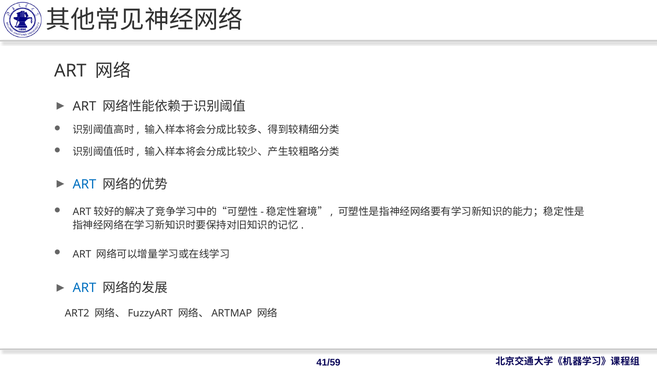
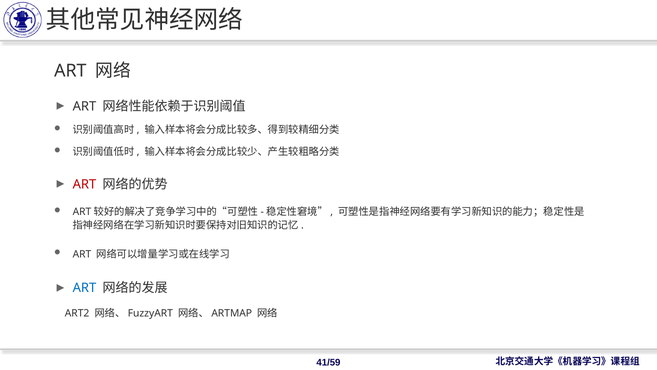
ART at (84, 184) colour: blue -> red
